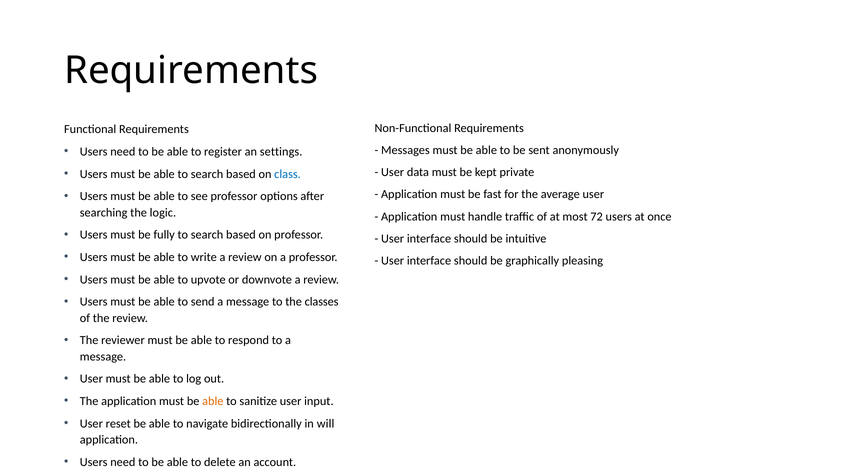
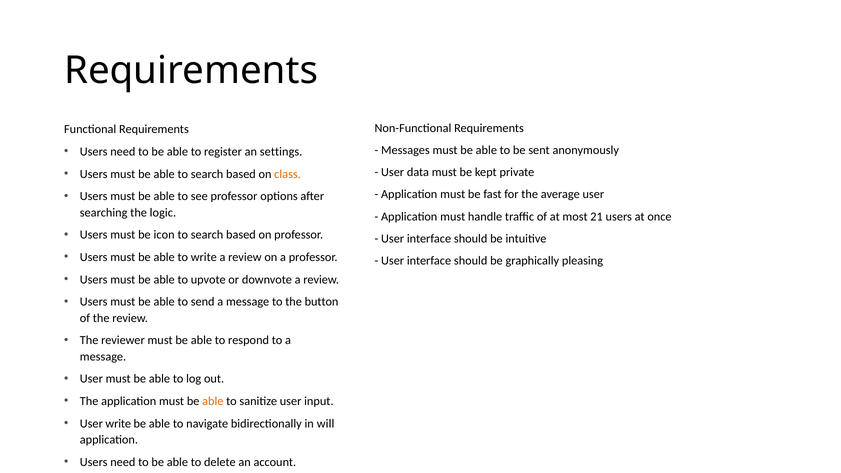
class colour: blue -> orange
72: 72 -> 21
fully: fully -> icon
classes: classes -> button
User reset: reset -> write
